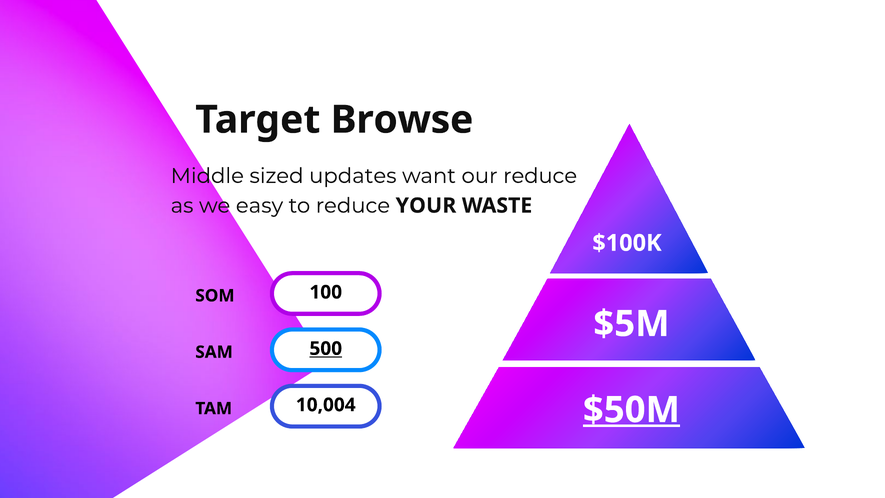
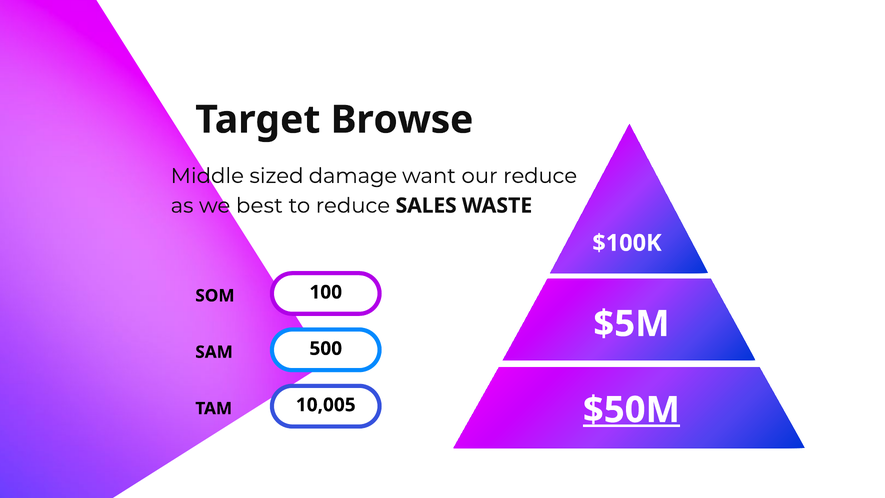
updates: updates -> damage
easy: easy -> best
YOUR: YOUR -> SALES
500 underline: present -> none
10,004: 10,004 -> 10,005
